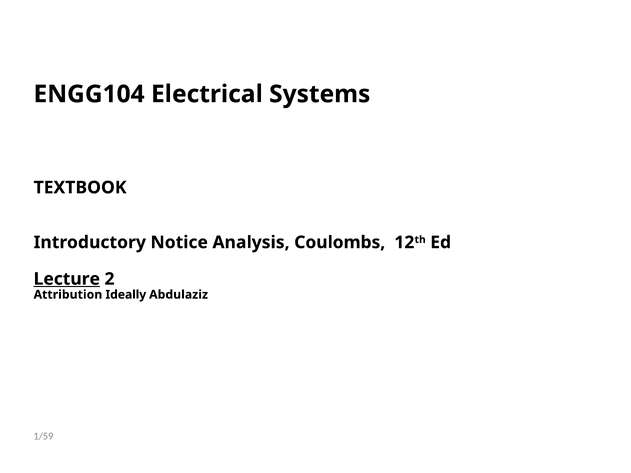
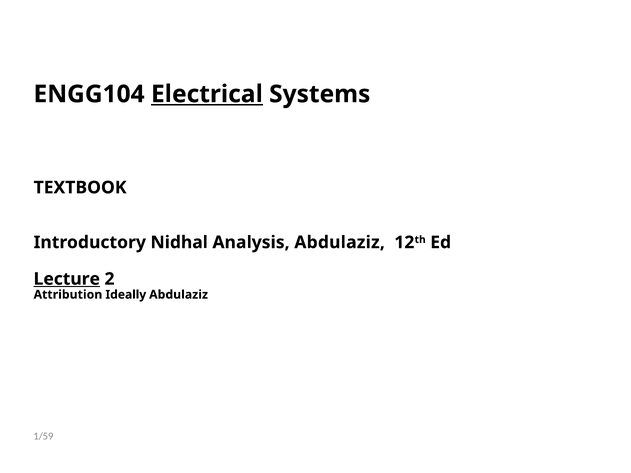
Electrical underline: none -> present
Notice: Notice -> Nidhal
Analysis Coulombs: Coulombs -> Abdulaziz
